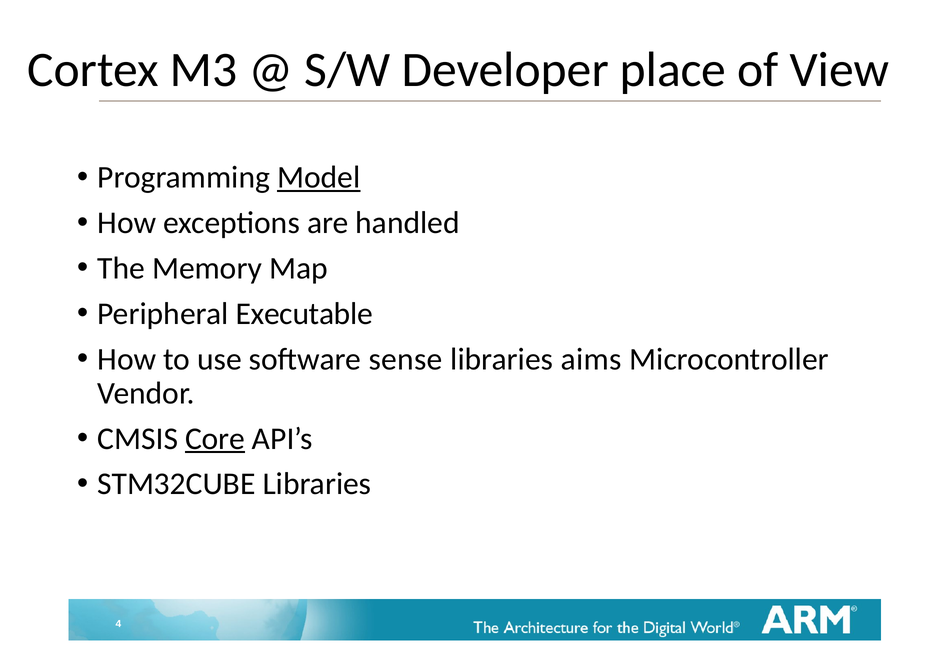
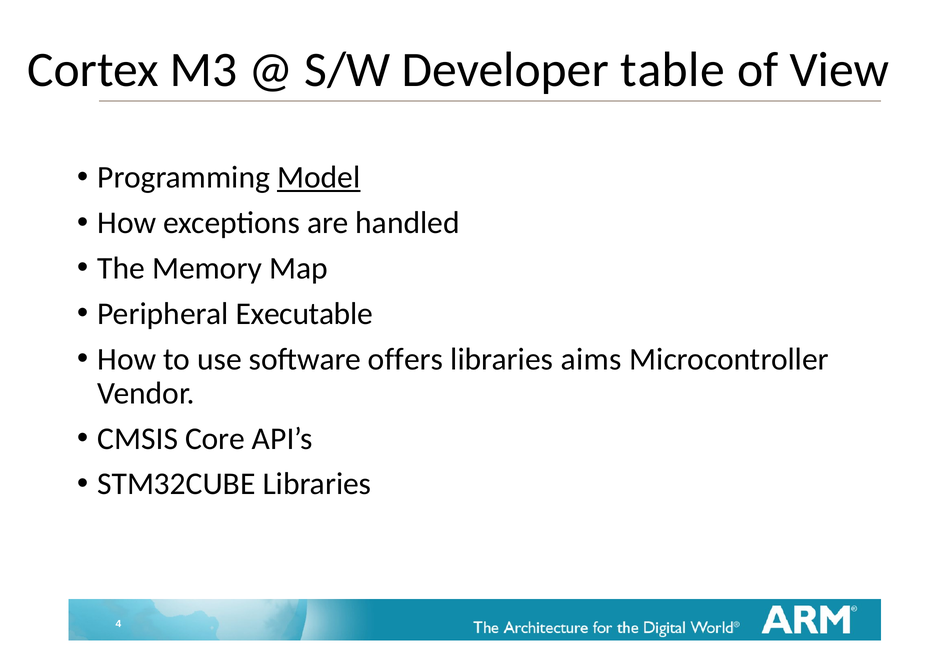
place: place -> table
sense: sense -> offers
Core underline: present -> none
